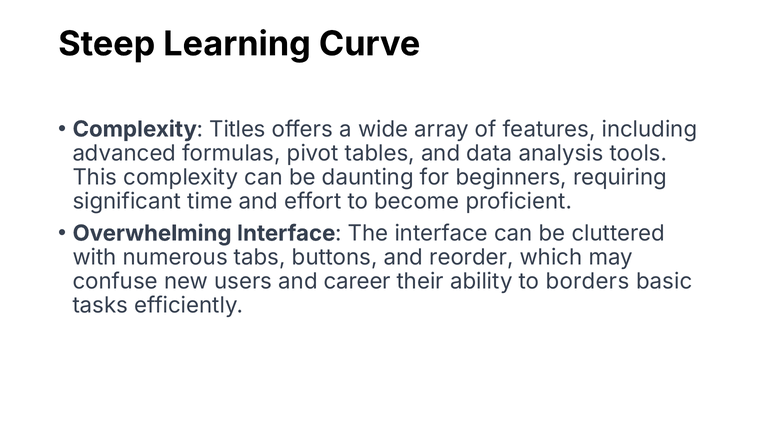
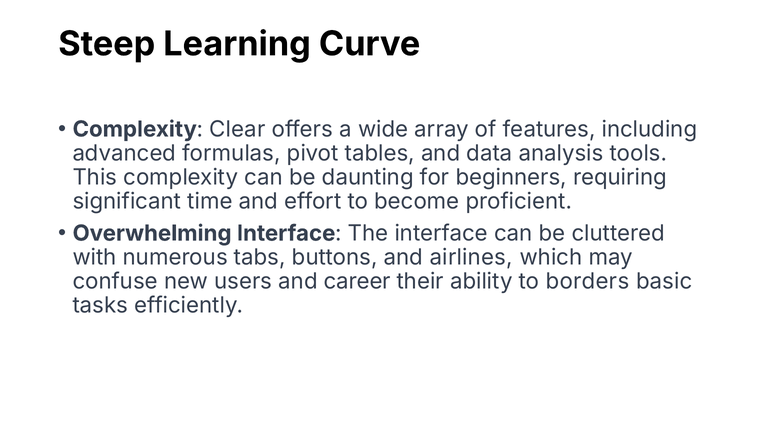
Titles: Titles -> Clear
reorder: reorder -> airlines
